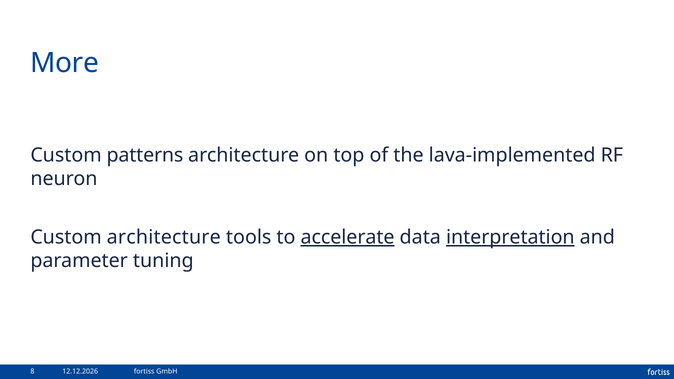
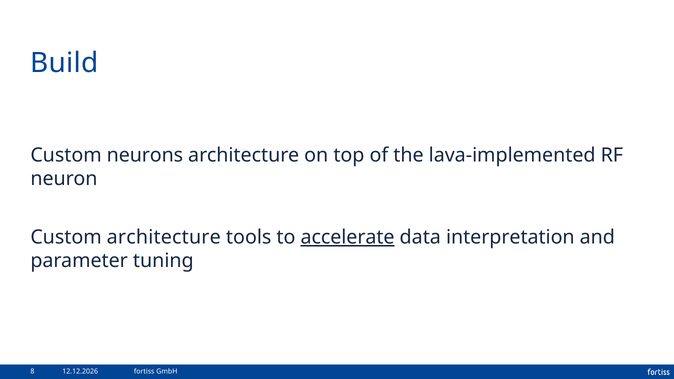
More: More -> Build
patterns: patterns -> neurons
interpretation underline: present -> none
